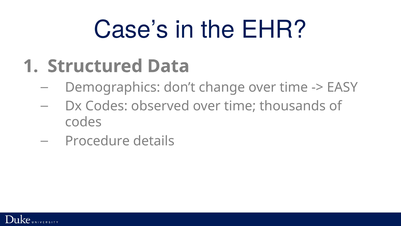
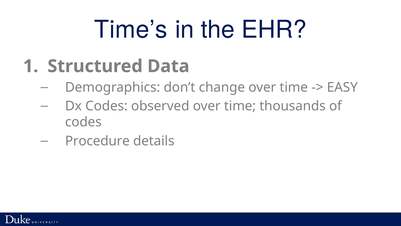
Case’s: Case’s -> Time’s
